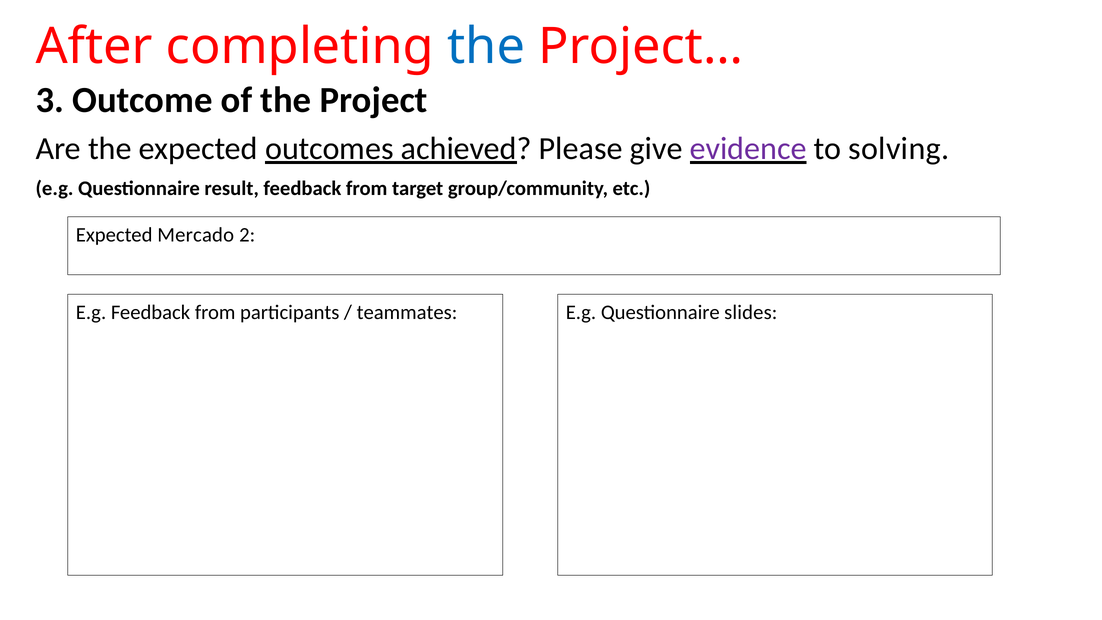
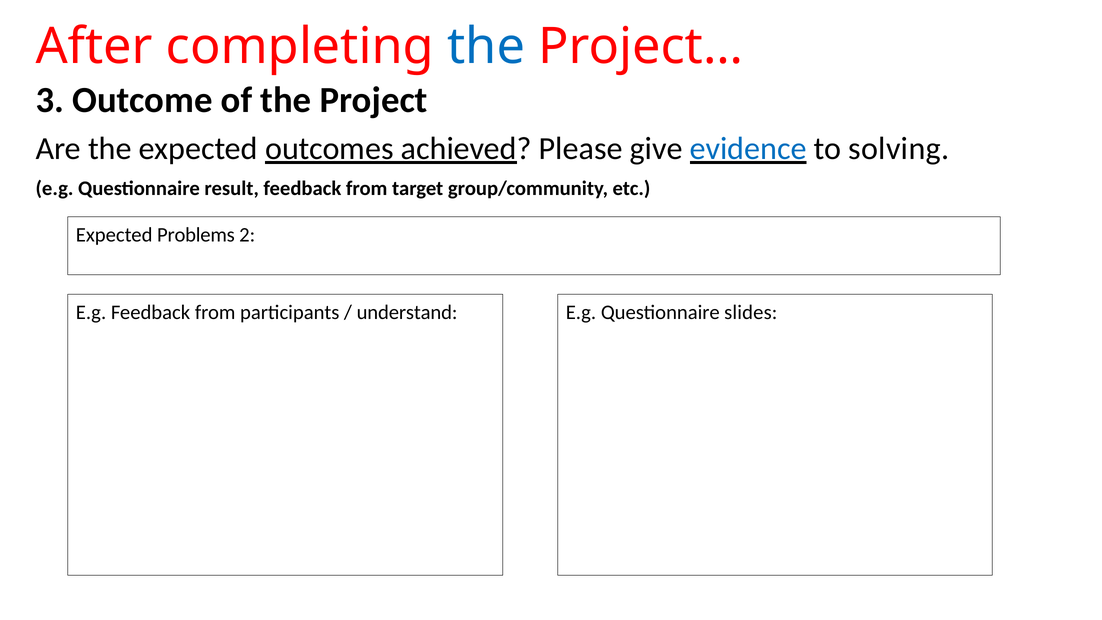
evidence colour: purple -> blue
Mercado: Mercado -> Problems
teammates: teammates -> understand
